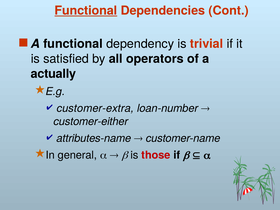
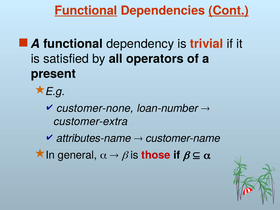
Cont underline: none -> present
actually: actually -> present
customer-extra: customer-extra -> customer-none
customer-either: customer-either -> customer-extra
